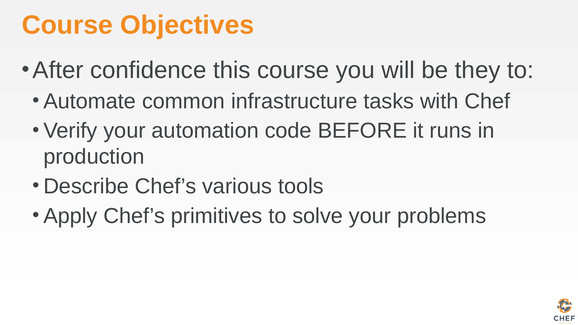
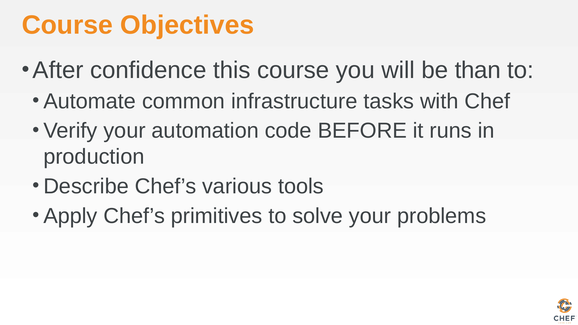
they: they -> than
